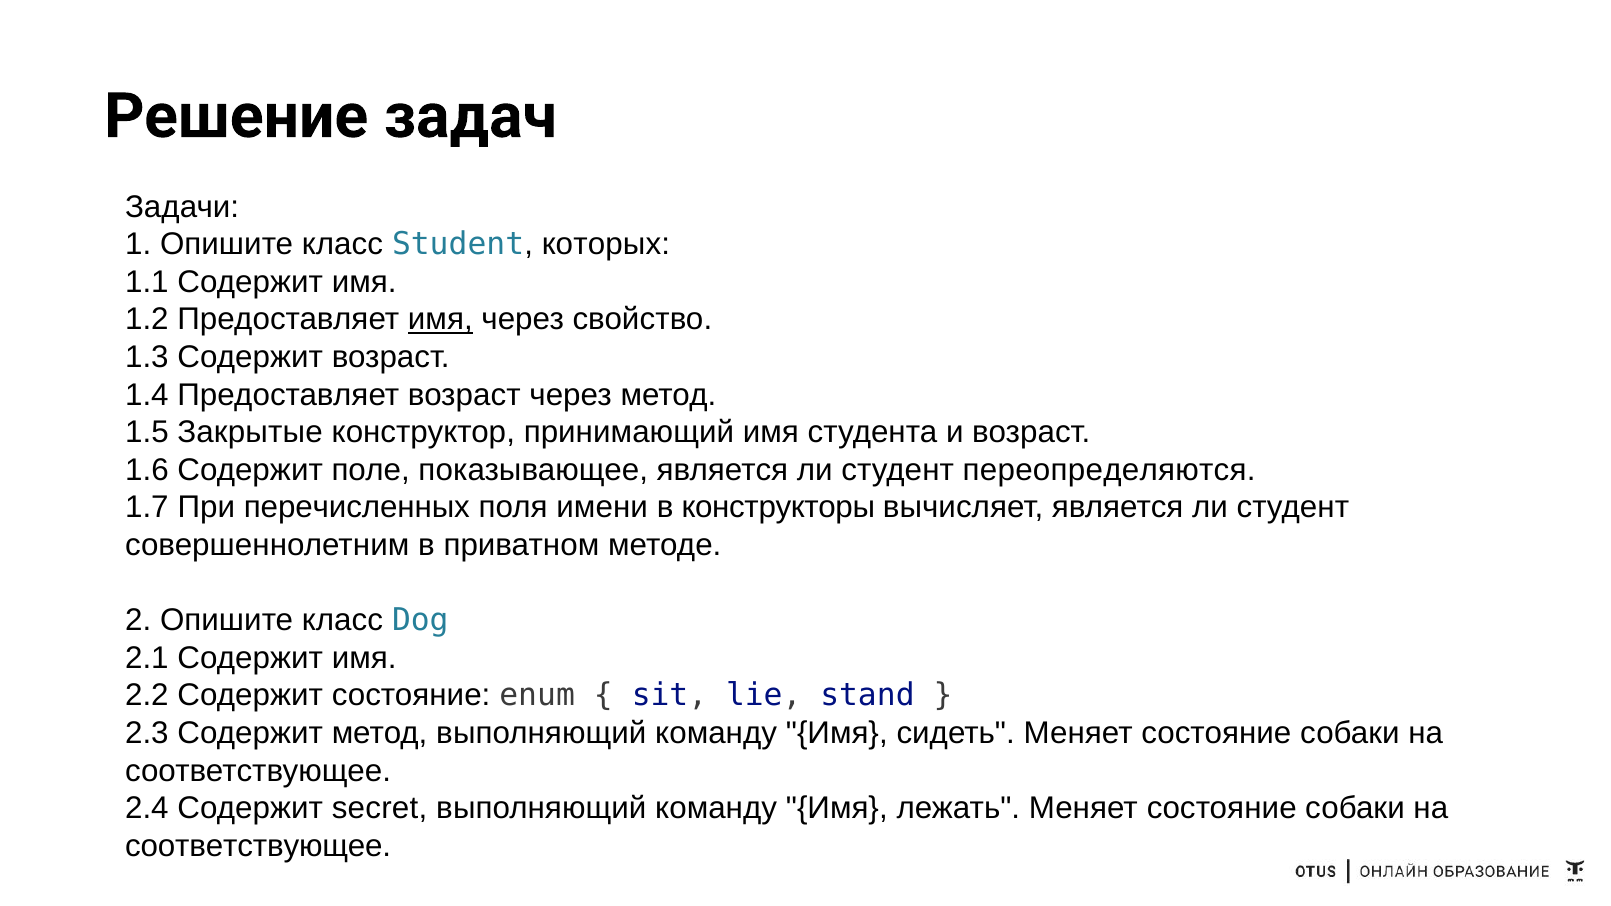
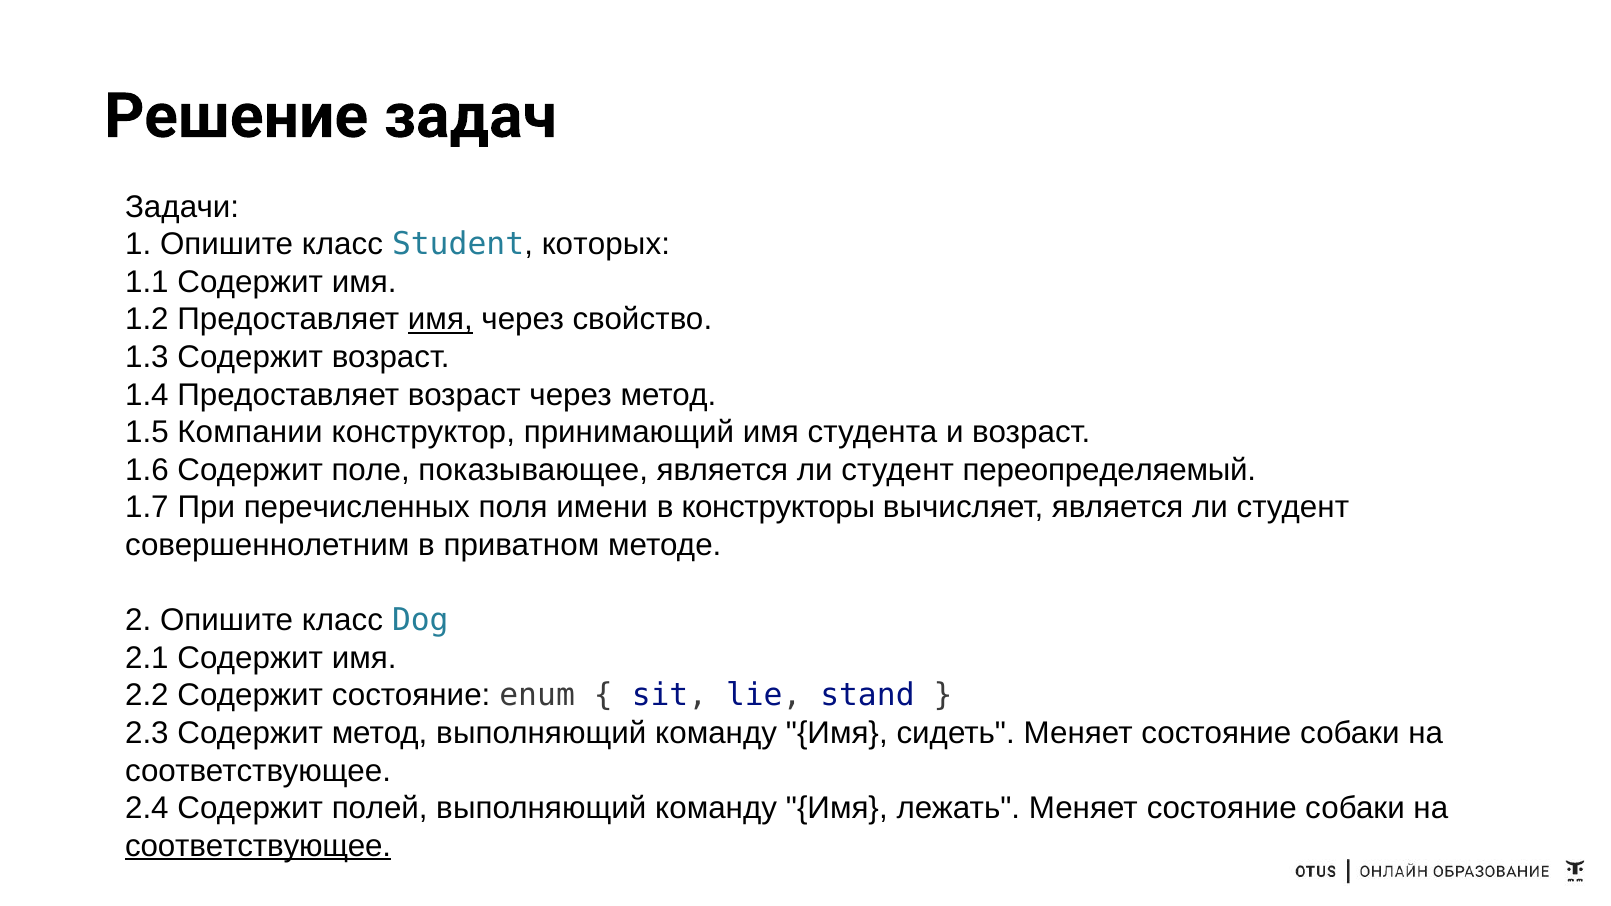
Закрытые: Закрытые -> Компании
переопределяются: переопределяются -> переопределяемый
secret: secret -> полей
соответствующее at (258, 846) underline: none -> present
